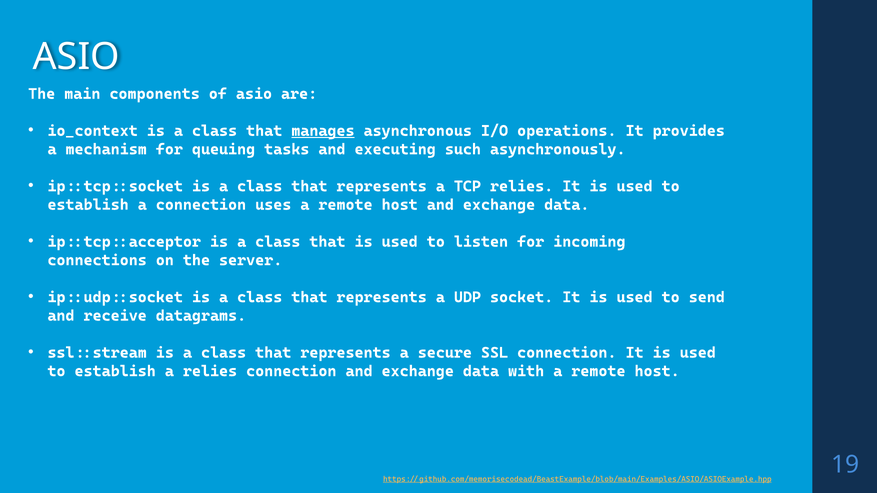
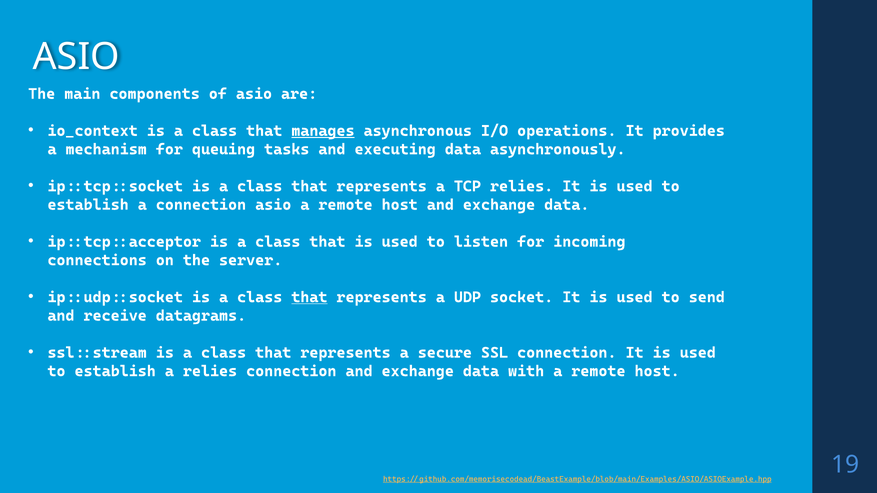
executing such: such -> data
connection uses: uses -> asio
that at (309, 297) underline: none -> present
